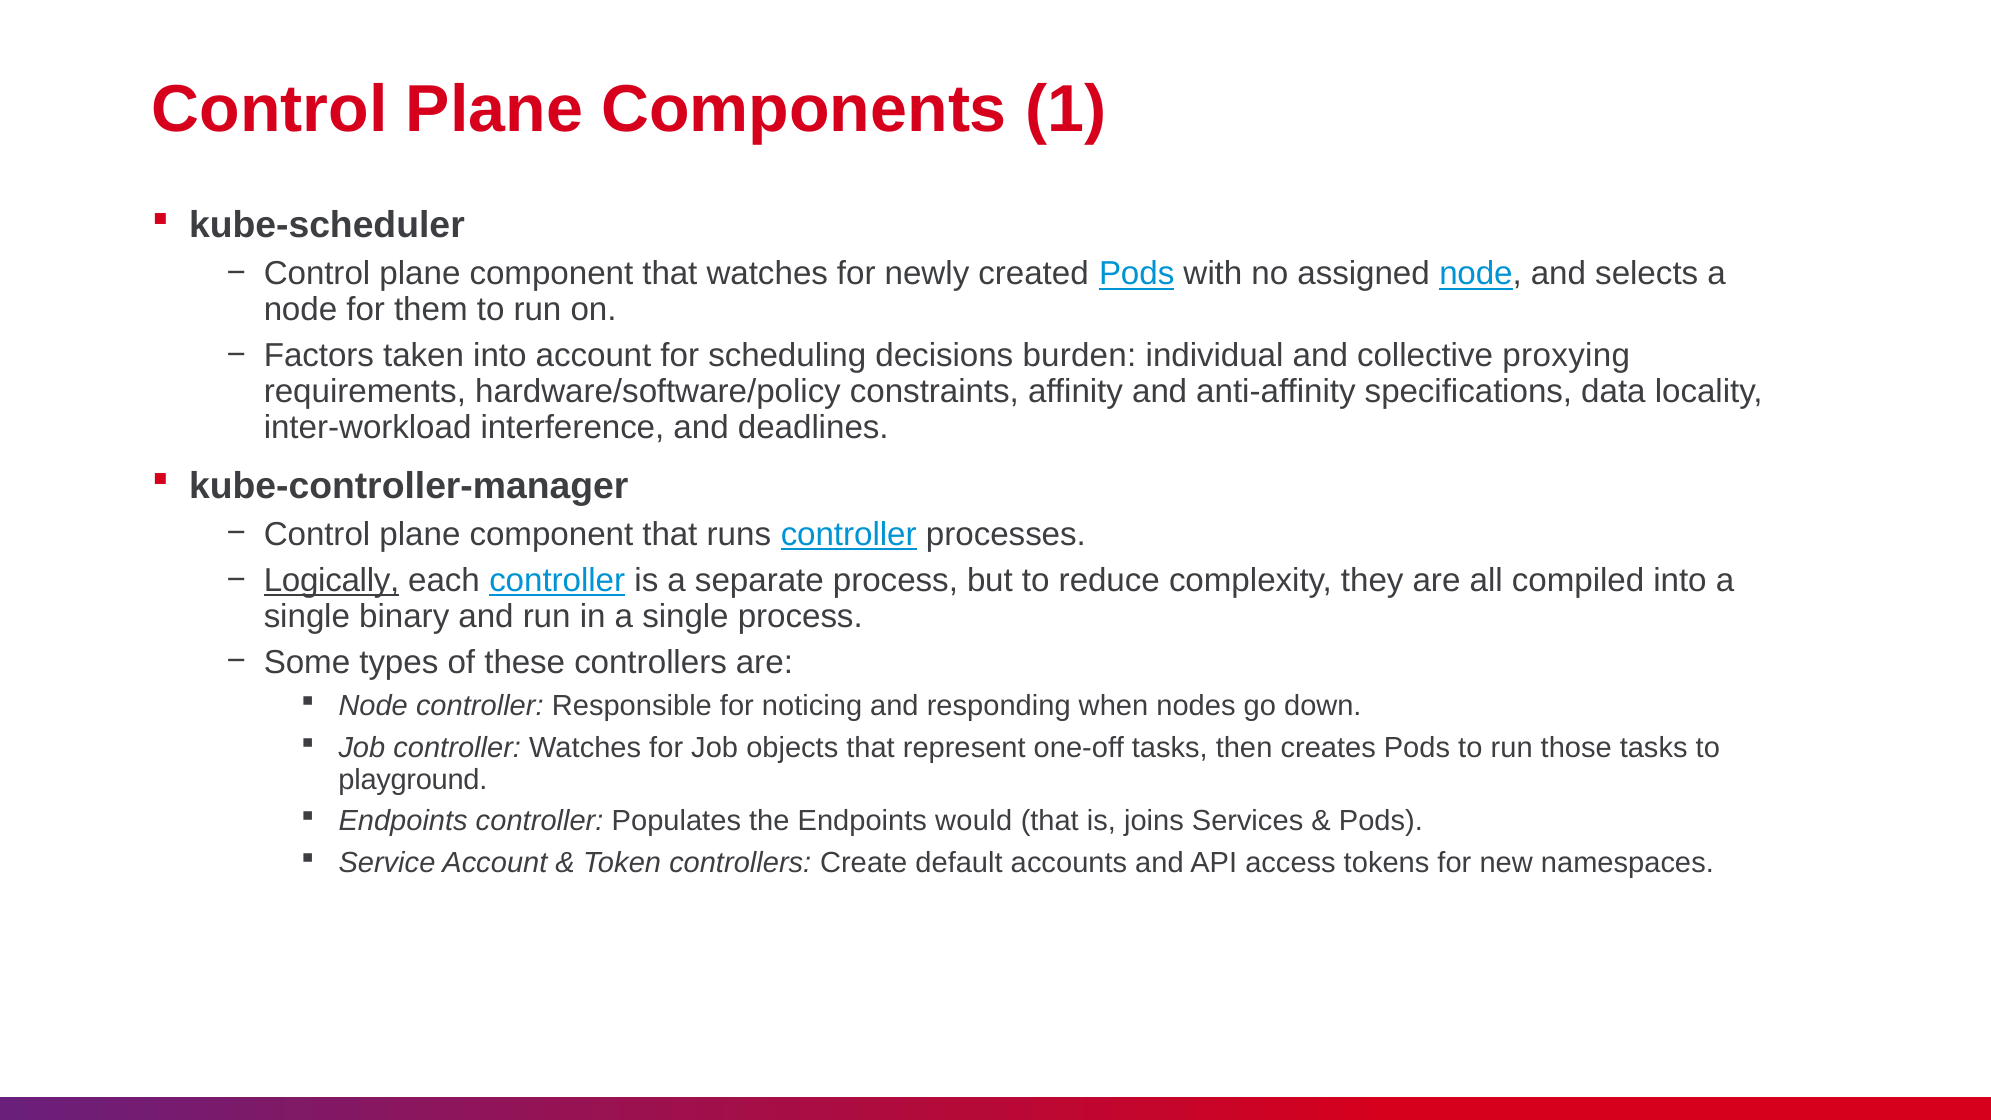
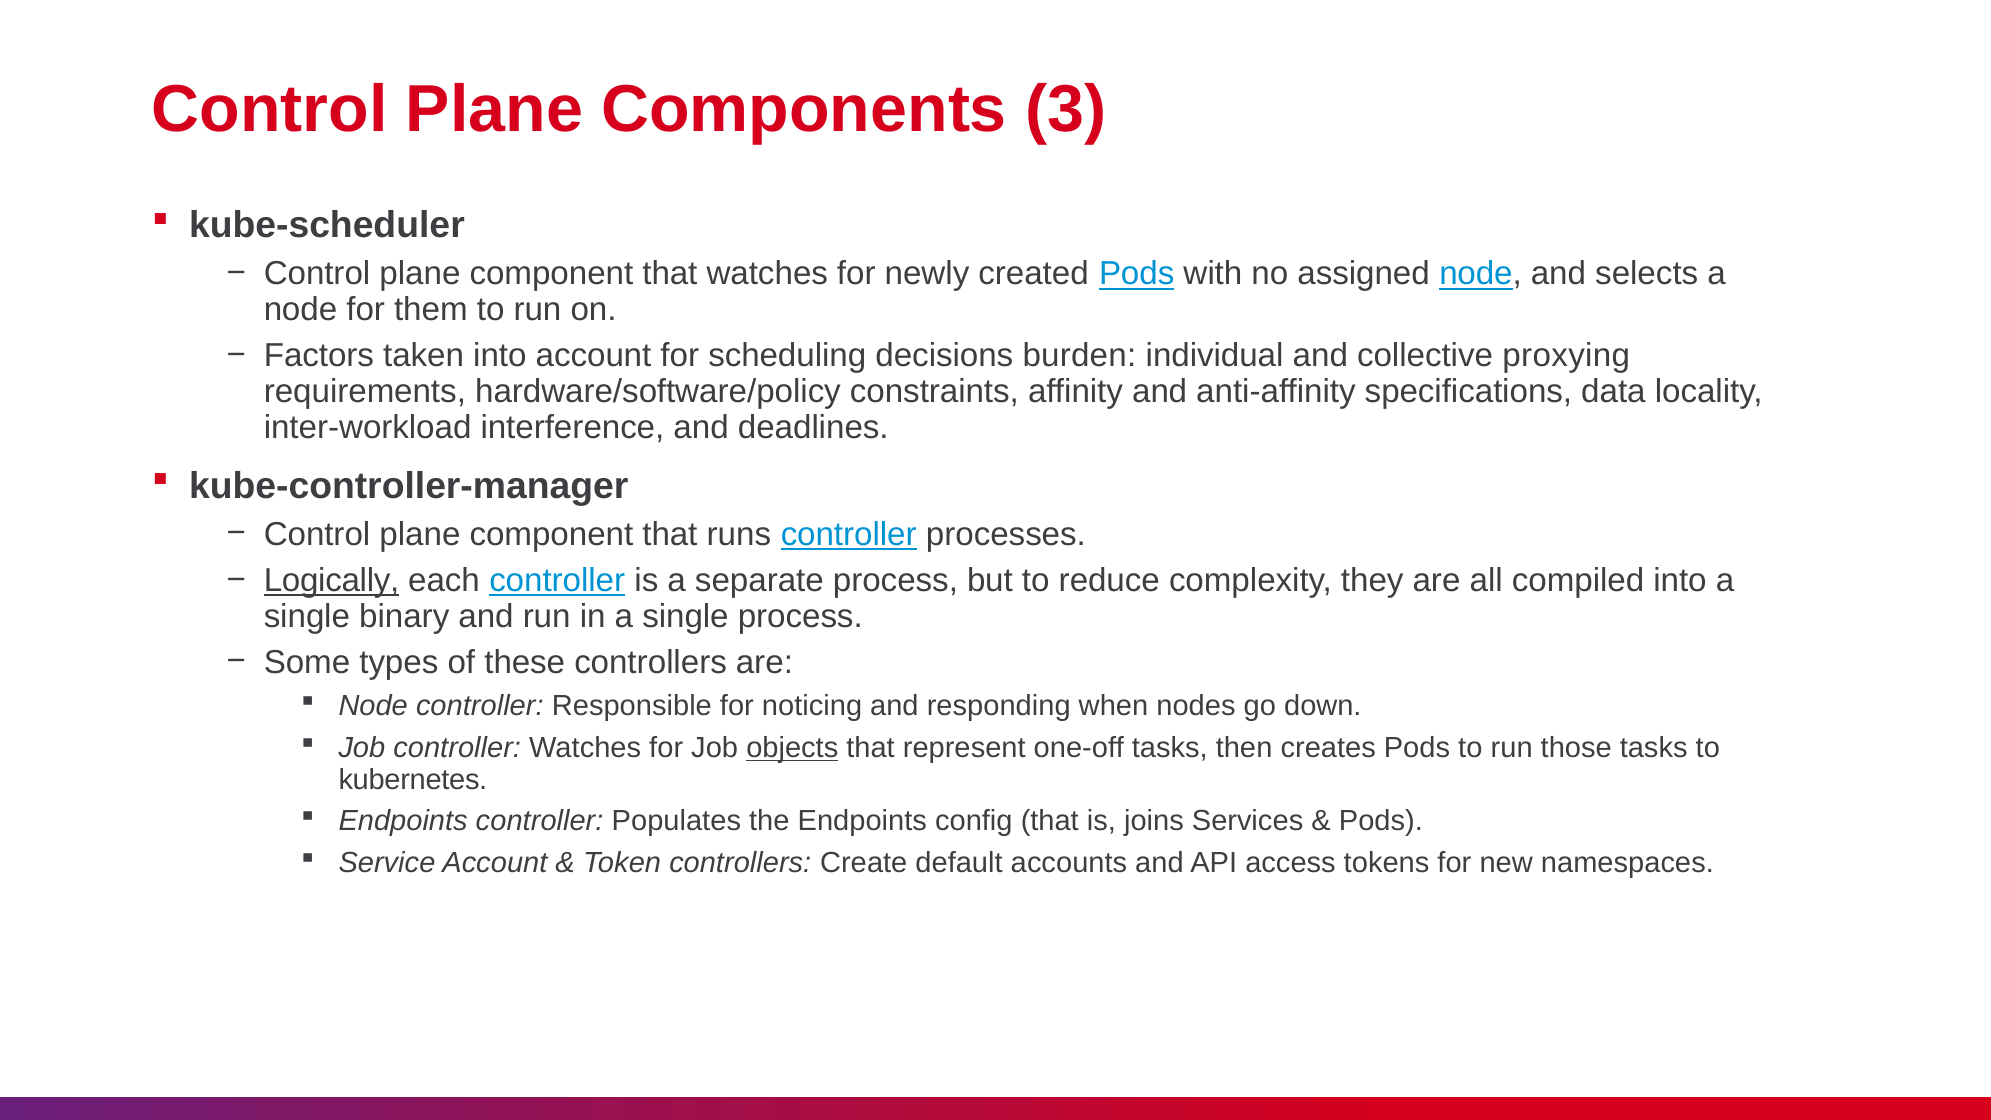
1: 1 -> 3
objects underline: none -> present
playground: playground -> kubernetes
would: would -> config
